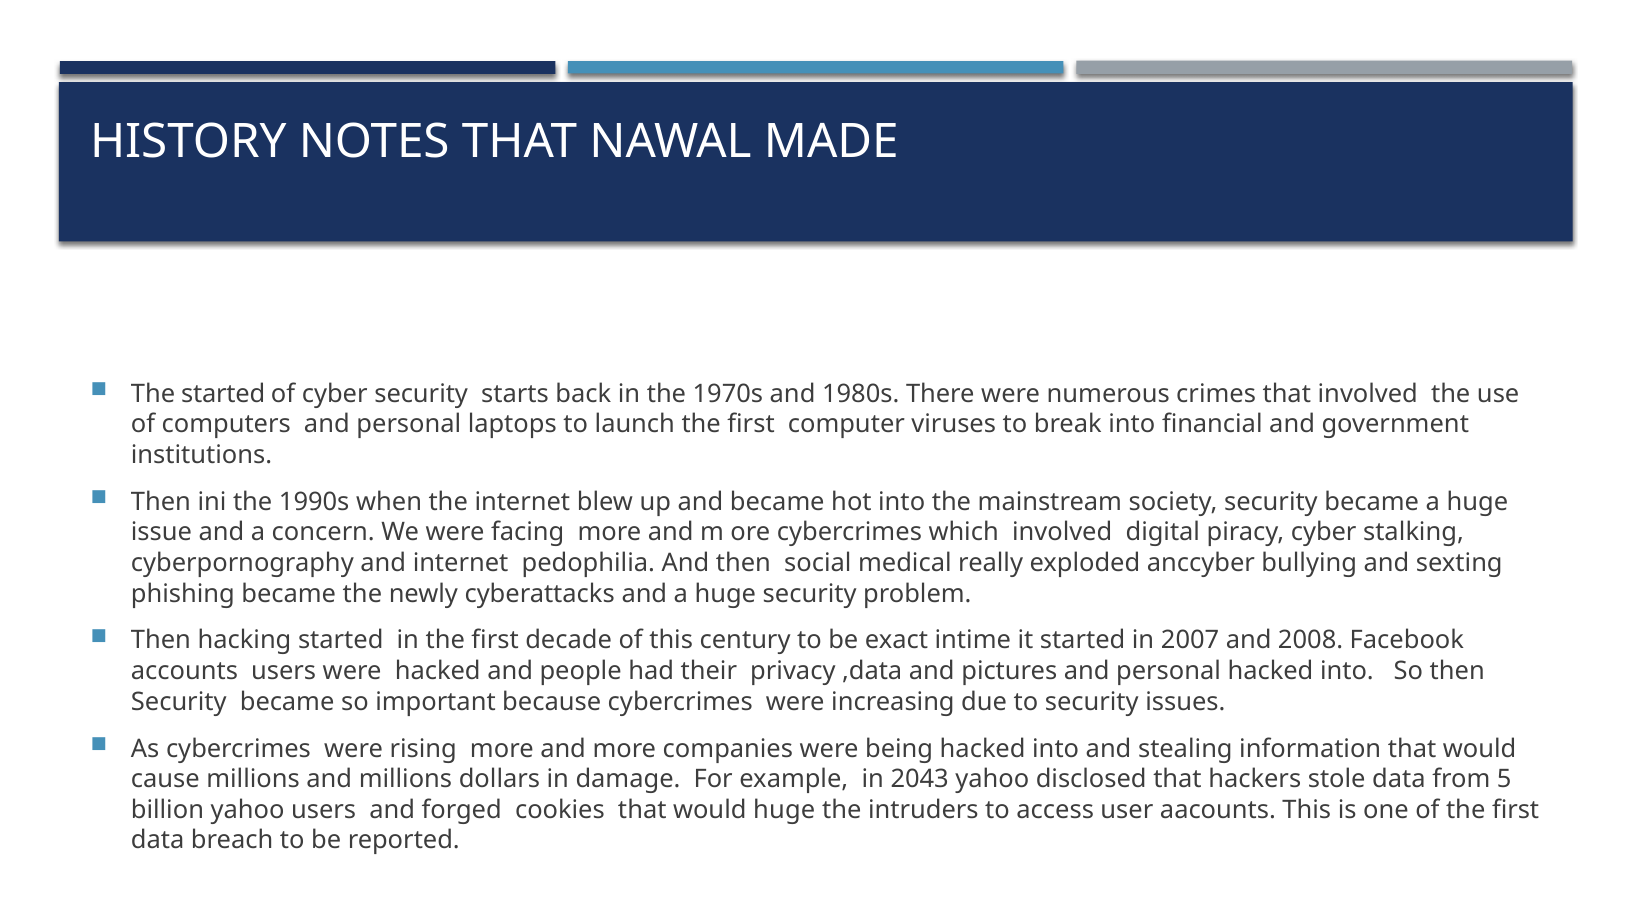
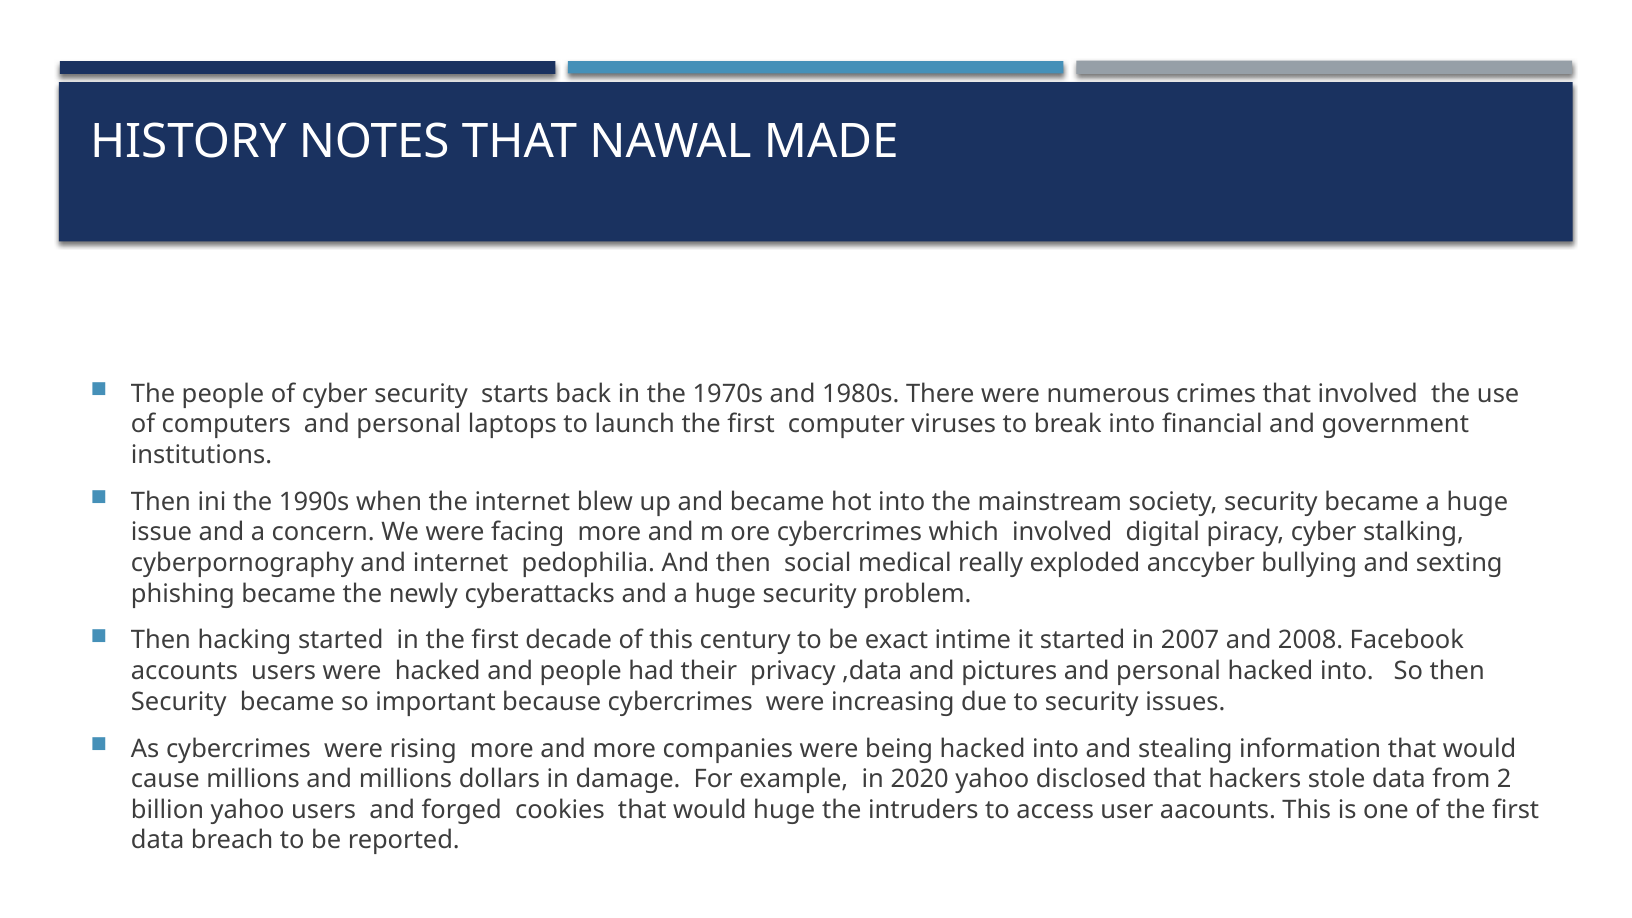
The started: started -> people
2043: 2043 -> 2020
5: 5 -> 2
